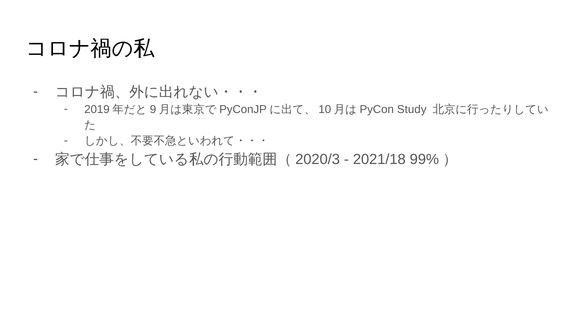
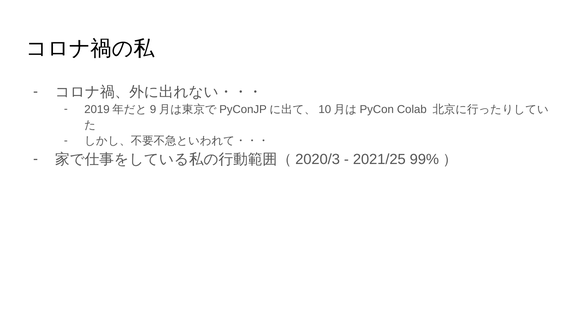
Study: Study -> Colab
2021/18: 2021/18 -> 2021/25
